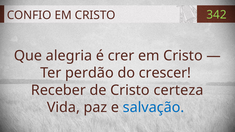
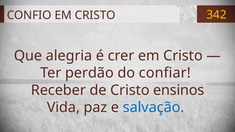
342 colour: light green -> yellow
crescer: crescer -> confiar
certeza: certeza -> ensinos
